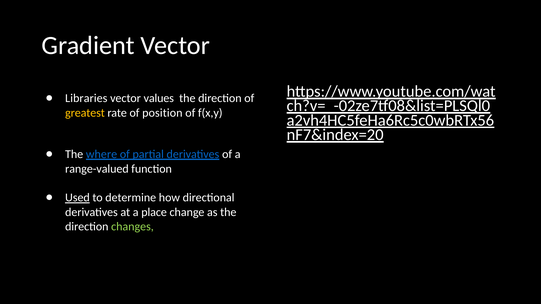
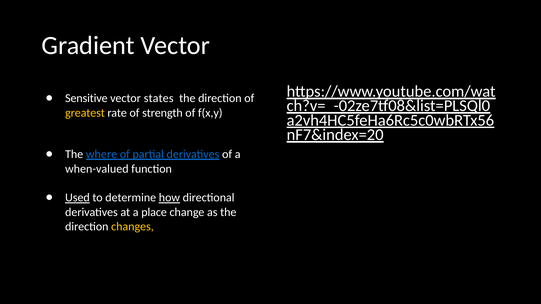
Libraries: Libraries -> Sensitive
values: values -> states
position: position -> strength
range-valued: range-valued -> when-valued
how underline: none -> present
changes colour: light green -> yellow
